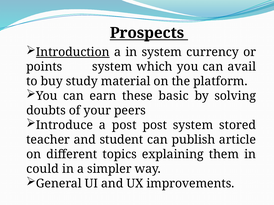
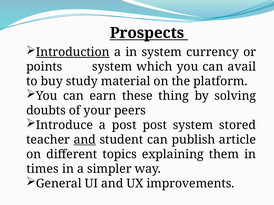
basic: basic -> thing
and at (85, 140) underline: none -> present
could: could -> times
